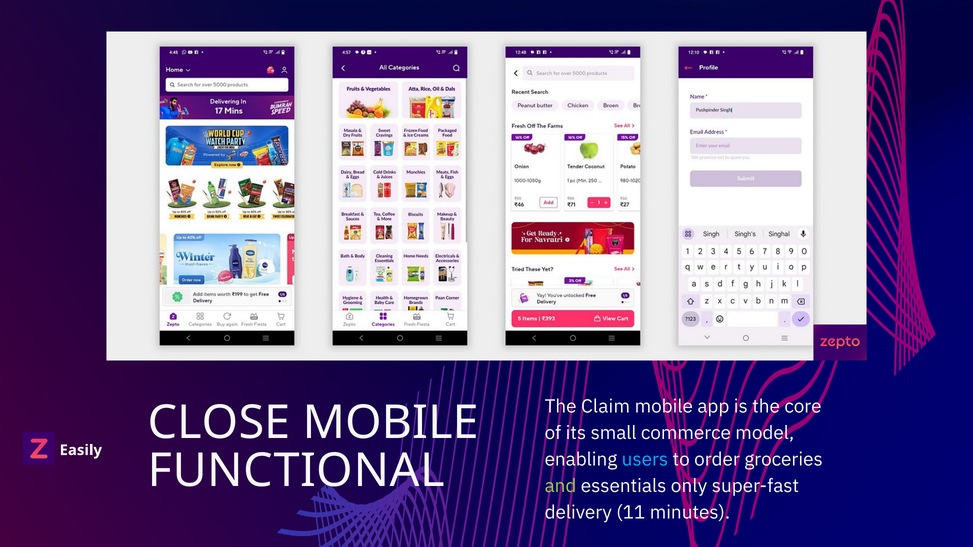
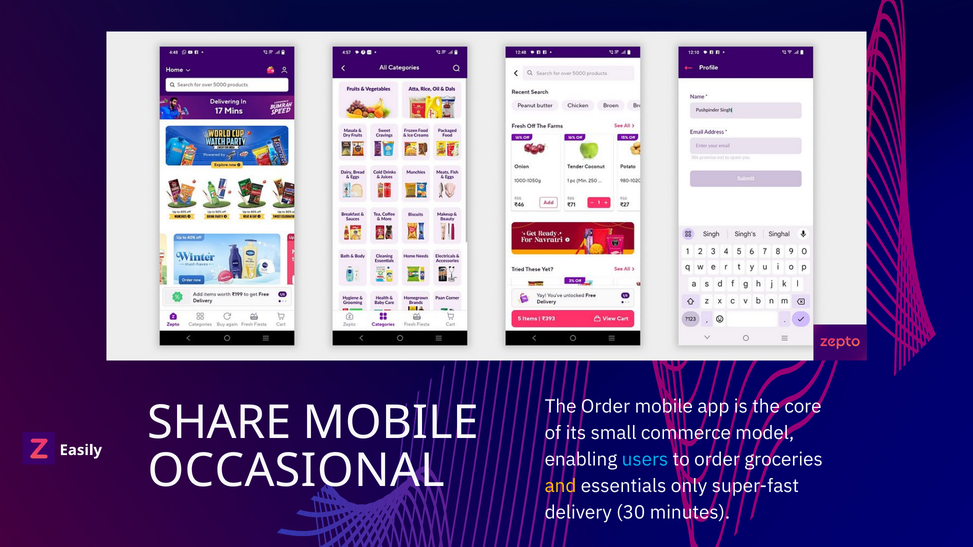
The Claim: Claim -> Order
CLOSE: CLOSE -> SHARE
FUNCTIONAL: FUNCTIONAL -> OCCASIONAL
and colour: light green -> yellow
11: 11 -> 30
